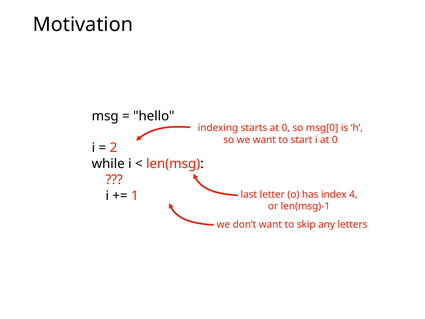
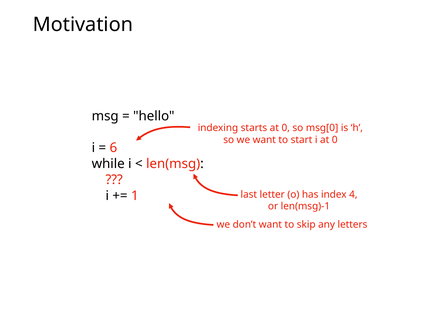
2: 2 -> 6
